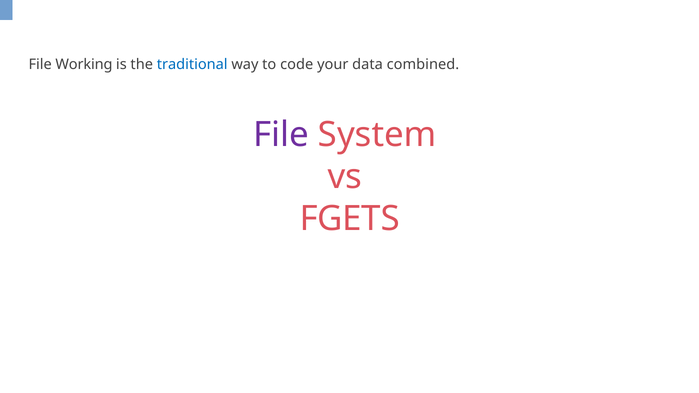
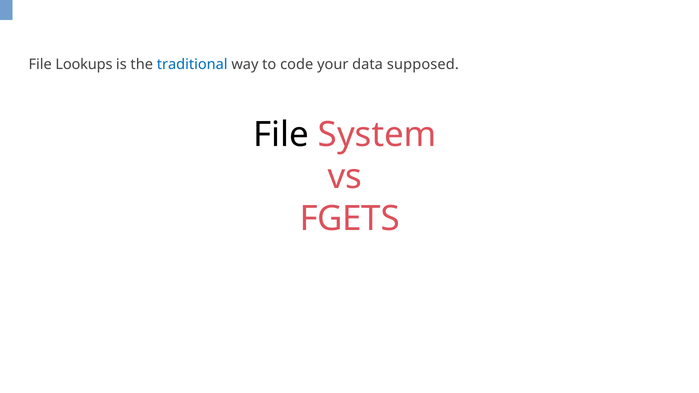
Working: Working -> Lookups
combined: combined -> supposed
File at (281, 135) colour: purple -> black
